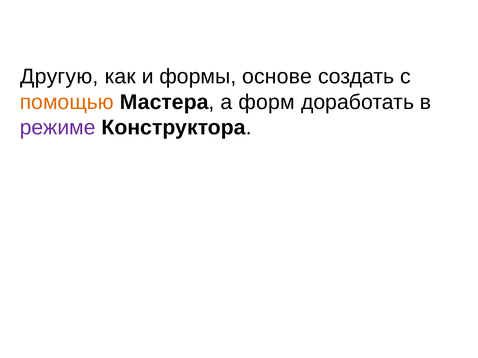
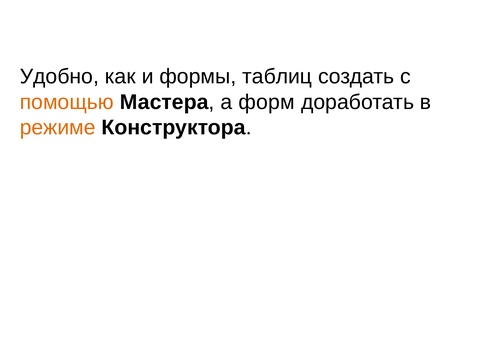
Другую: Другую -> Удобно
основе: основе -> таблиц
режиме colour: purple -> orange
